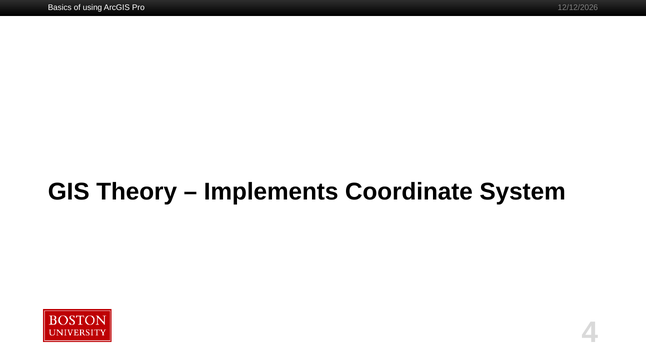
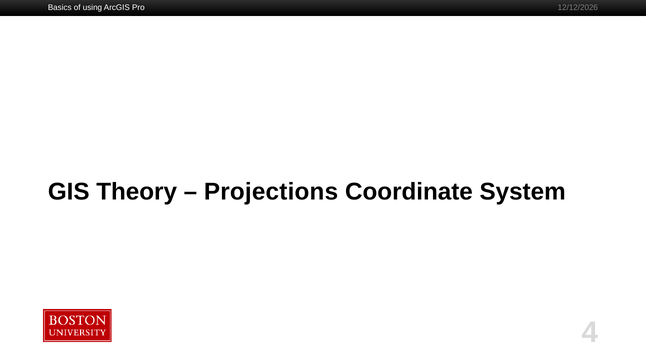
Implements: Implements -> Projections
